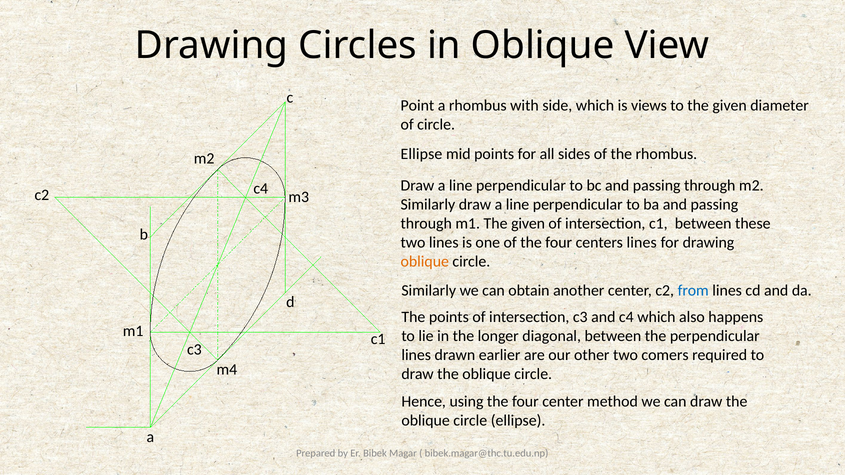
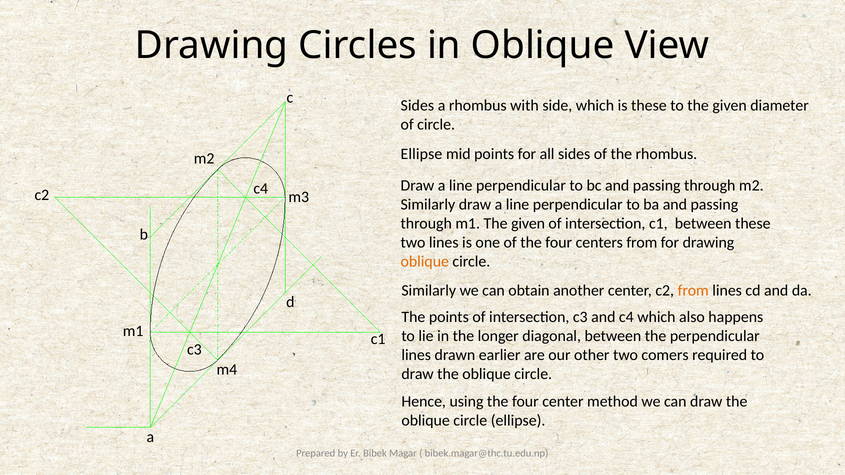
Point at (417, 106): Point -> Sides
is views: views -> these
centers lines: lines -> from
from at (693, 291) colour: blue -> orange
